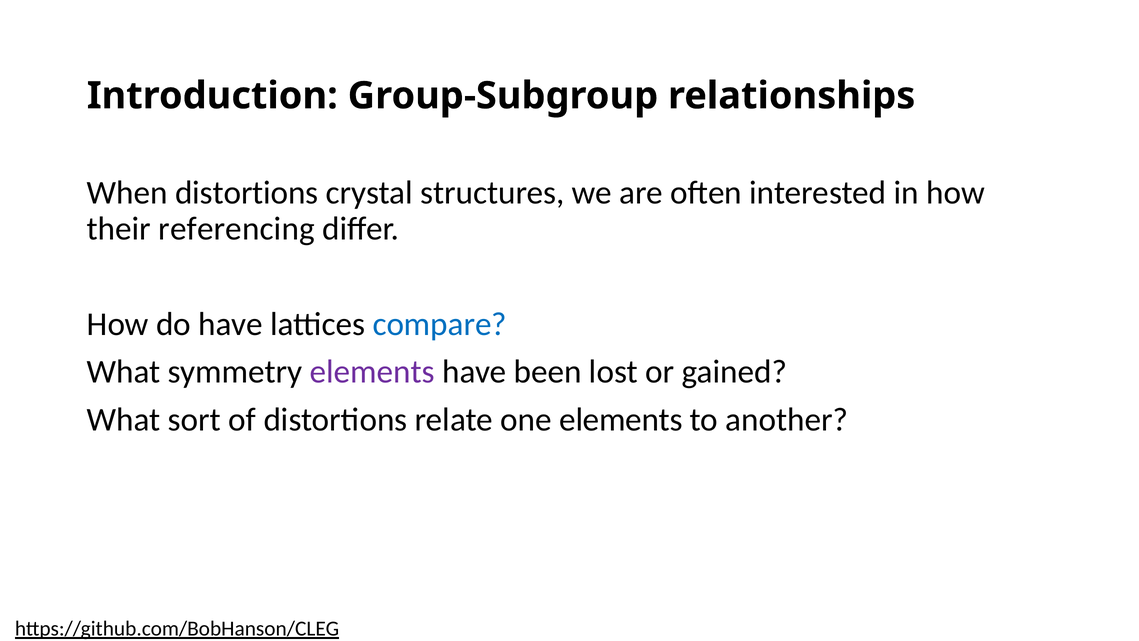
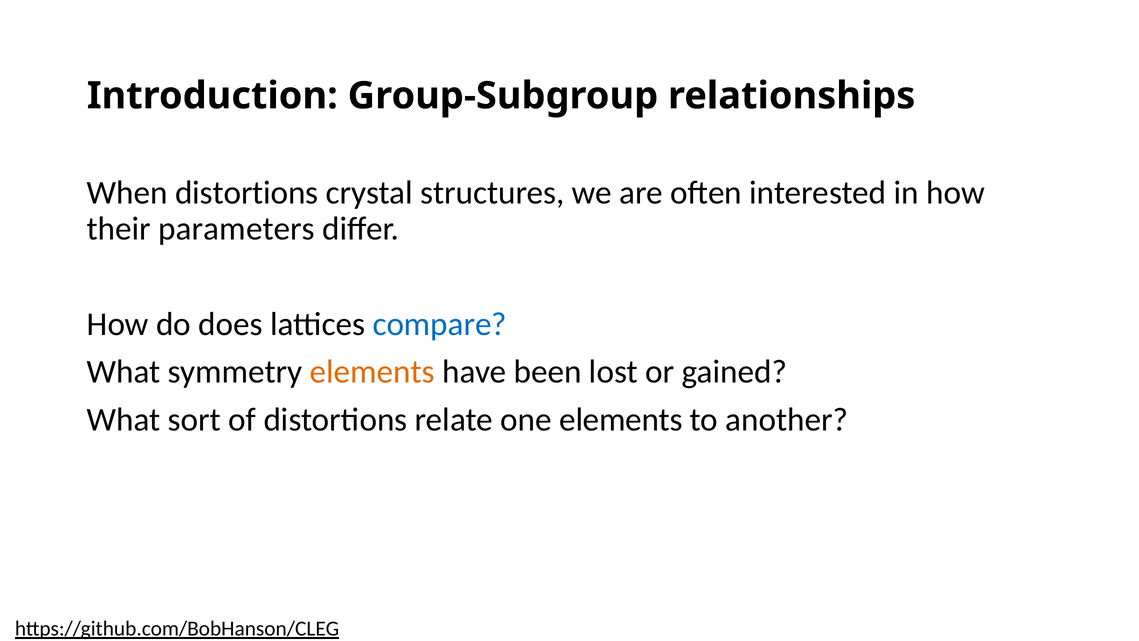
referencing: referencing -> parameters
do have: have -> does
elements at (372, 372) colour: purple -> orange
